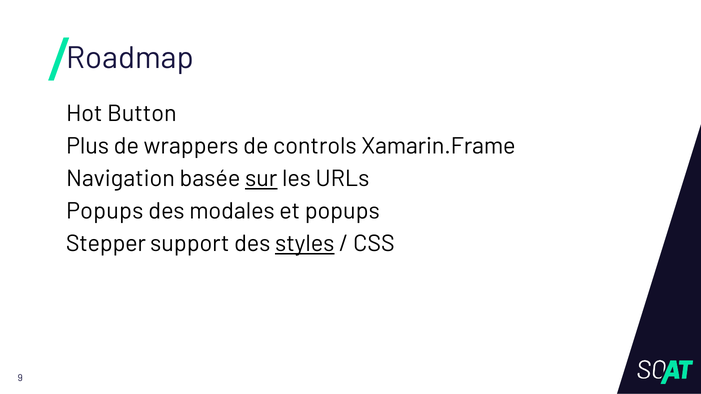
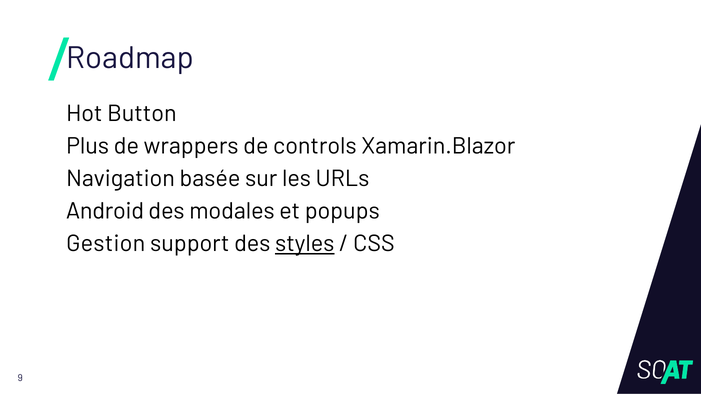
Xamarin.Frame: Xamarin.Frame -> Xamarin.Blazor
sur underline: present -> none
Popups at (105, 211): Popups -> Android
Stepper: Stepper -> Gestion
